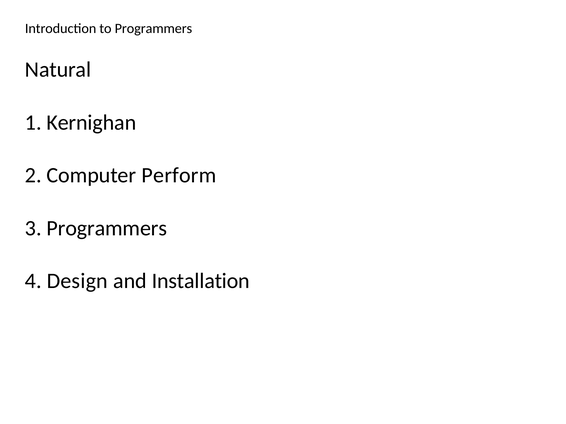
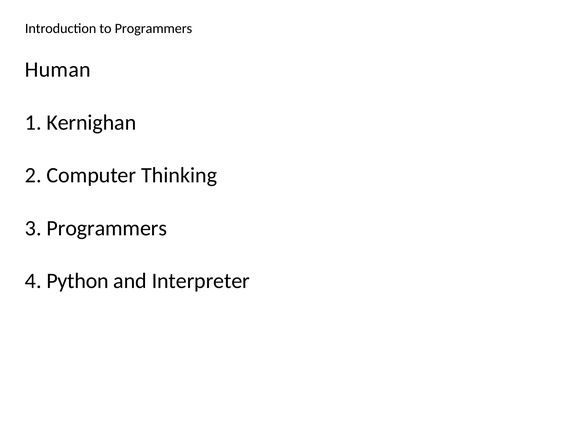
Natural: Natural -> Human
Perform: Perform -> Thinking
Design: Design -> Python
Installation: Installation -> Interpreter
